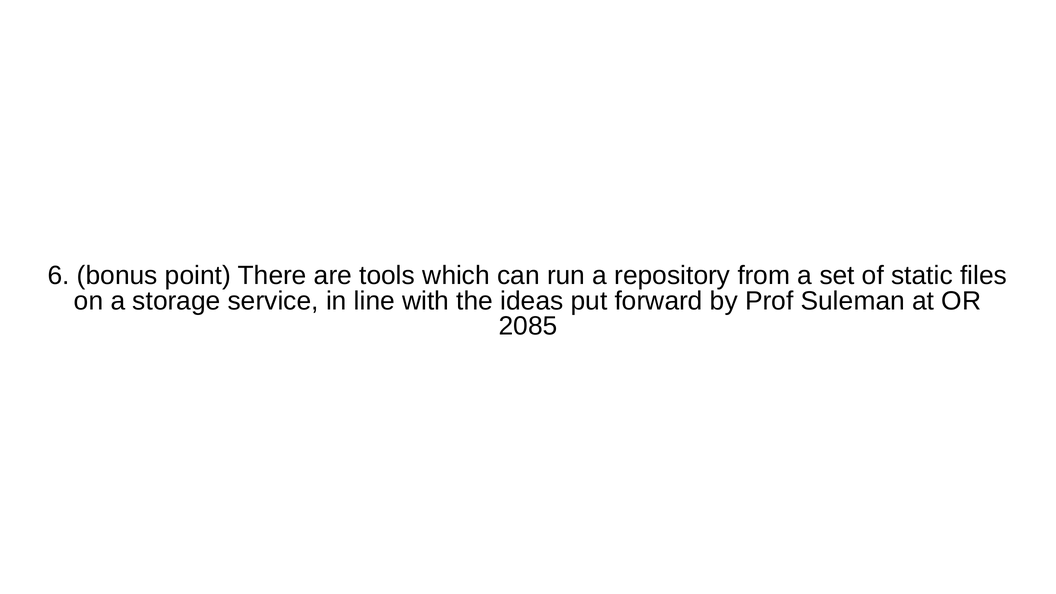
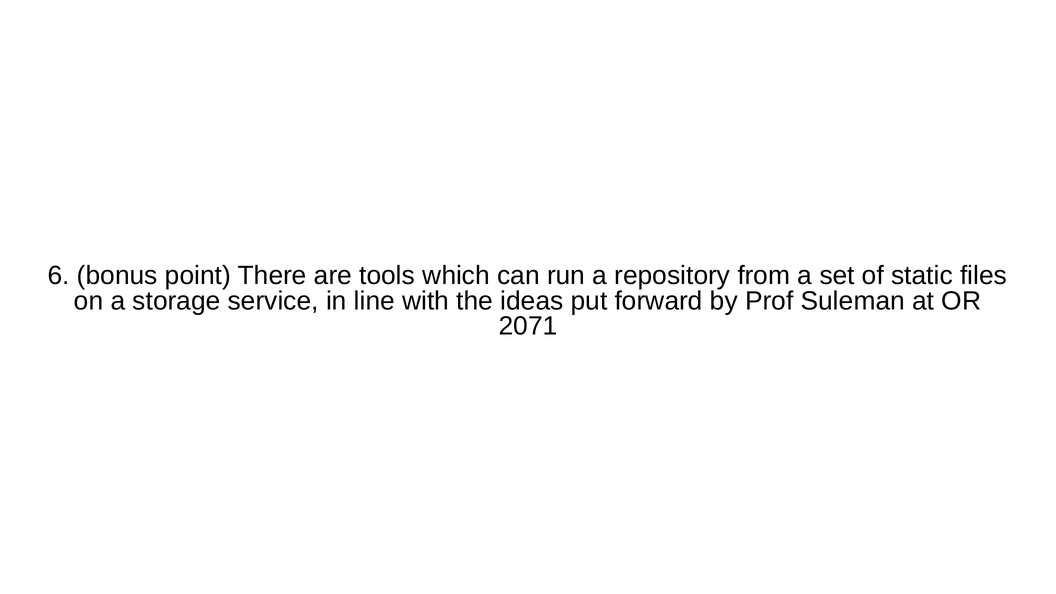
2085: 2085 -> 2071
